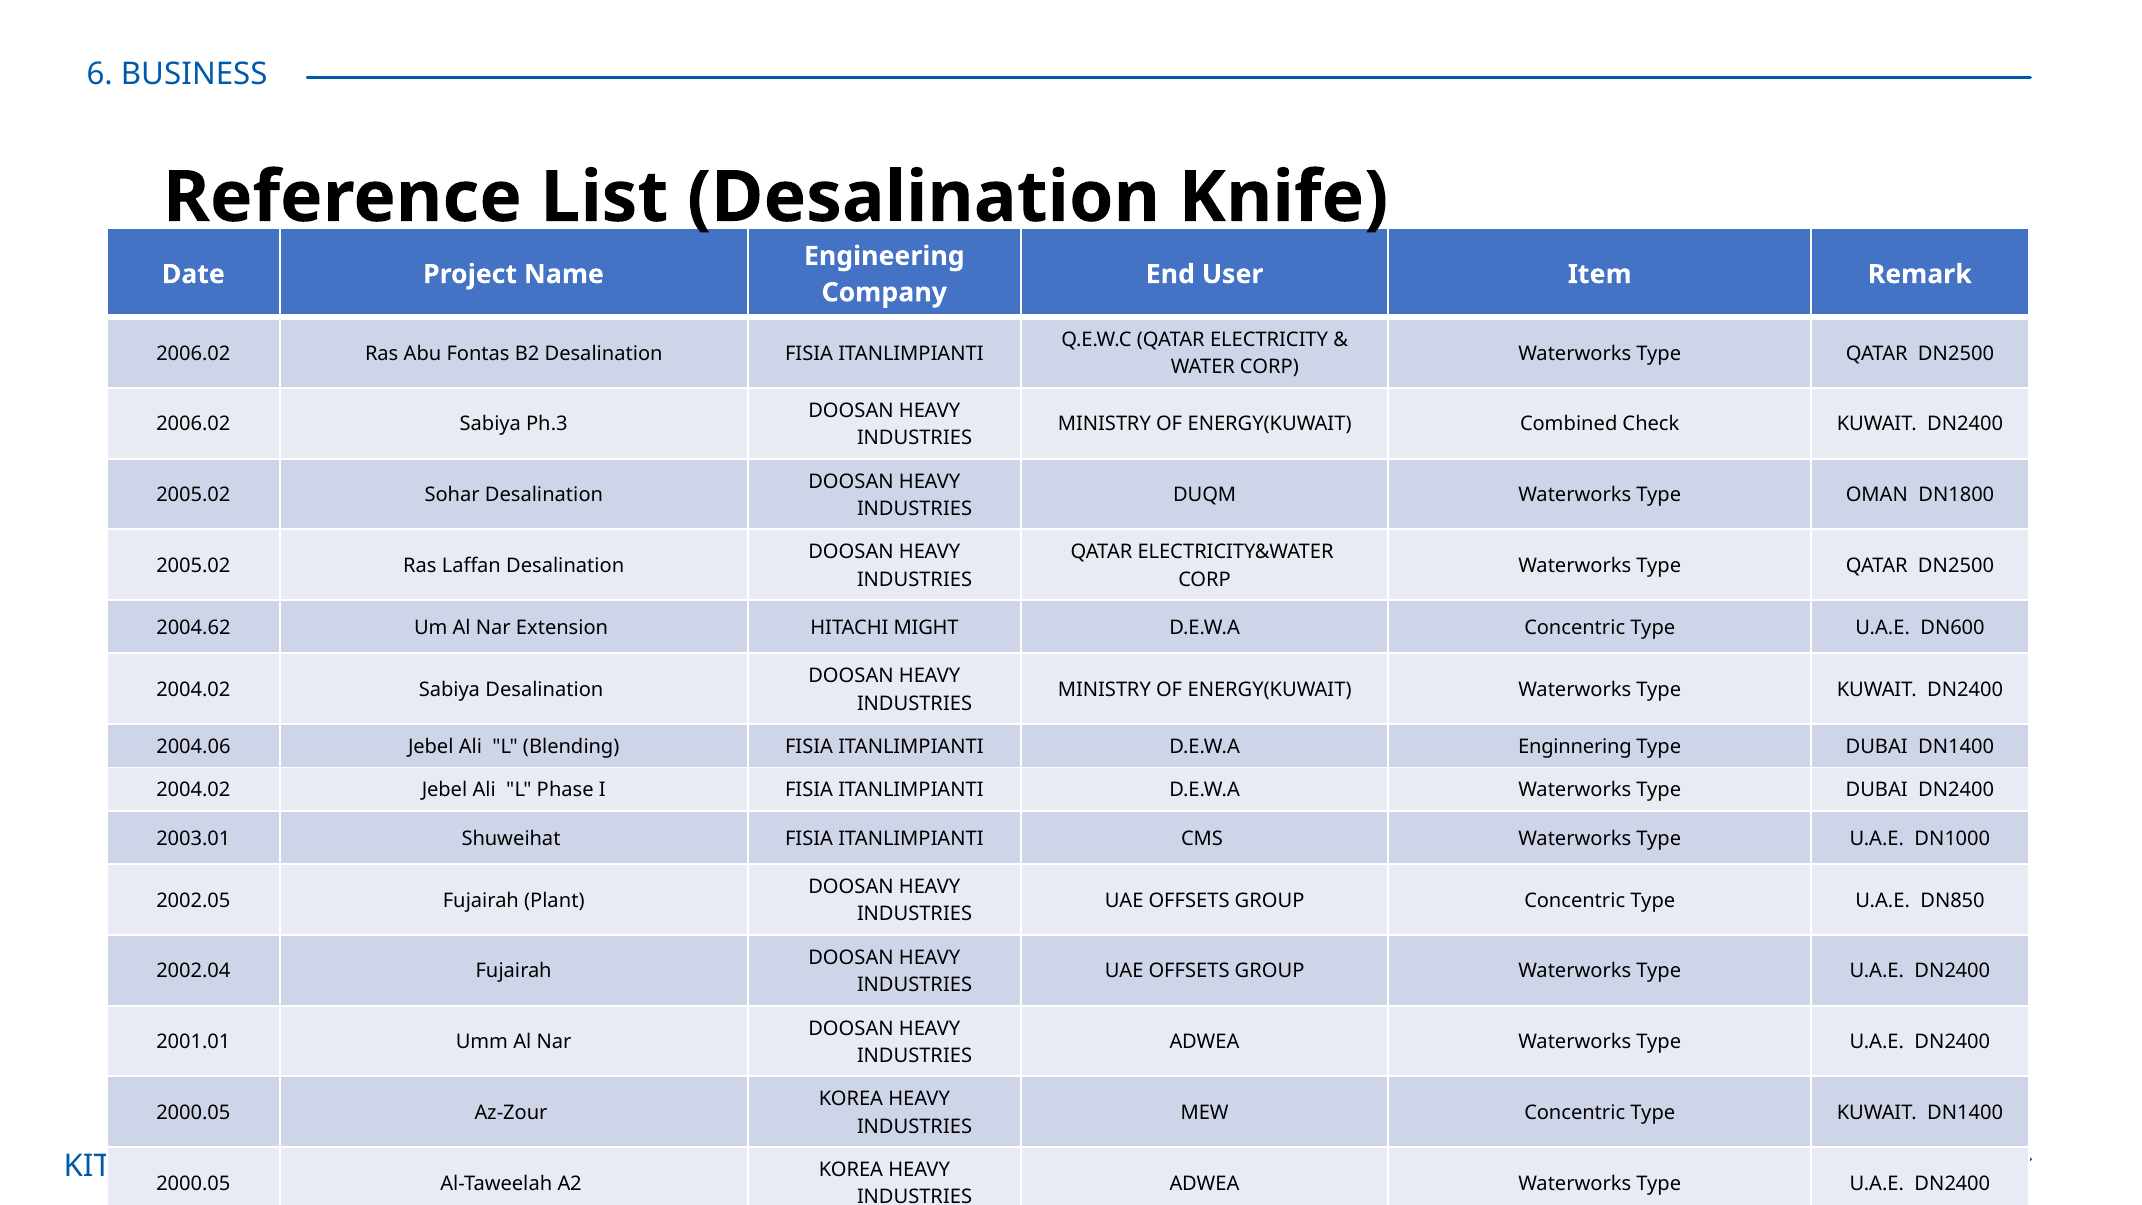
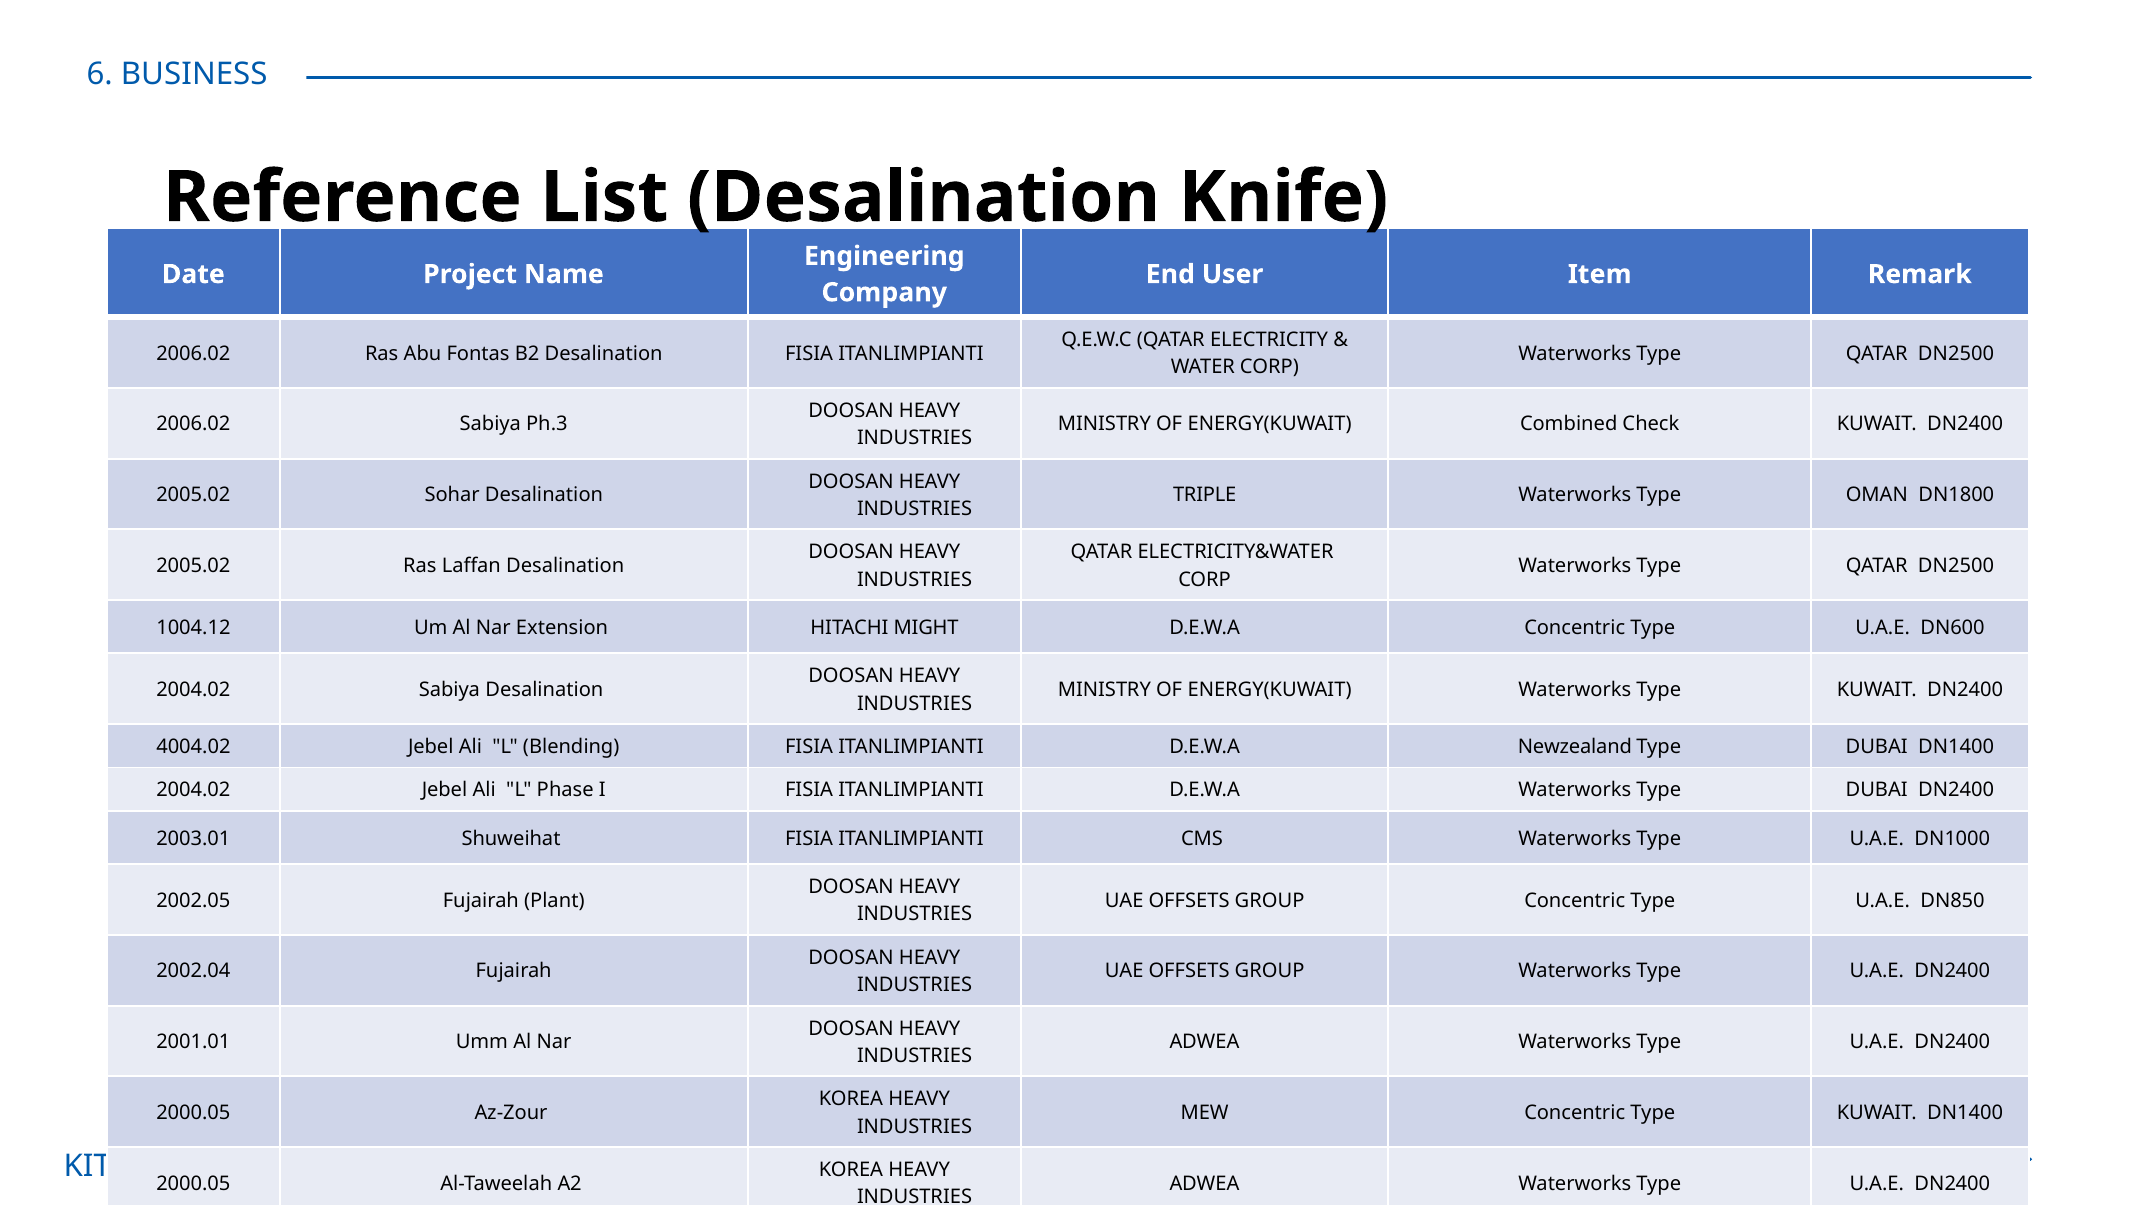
DUQM: DUQM -> TRIPLE
2004.62: 2004.62 -> 1004.12
2004.06: 2004.06 -> 4004.02
Enginnering: Enginnering -> Newzealand
